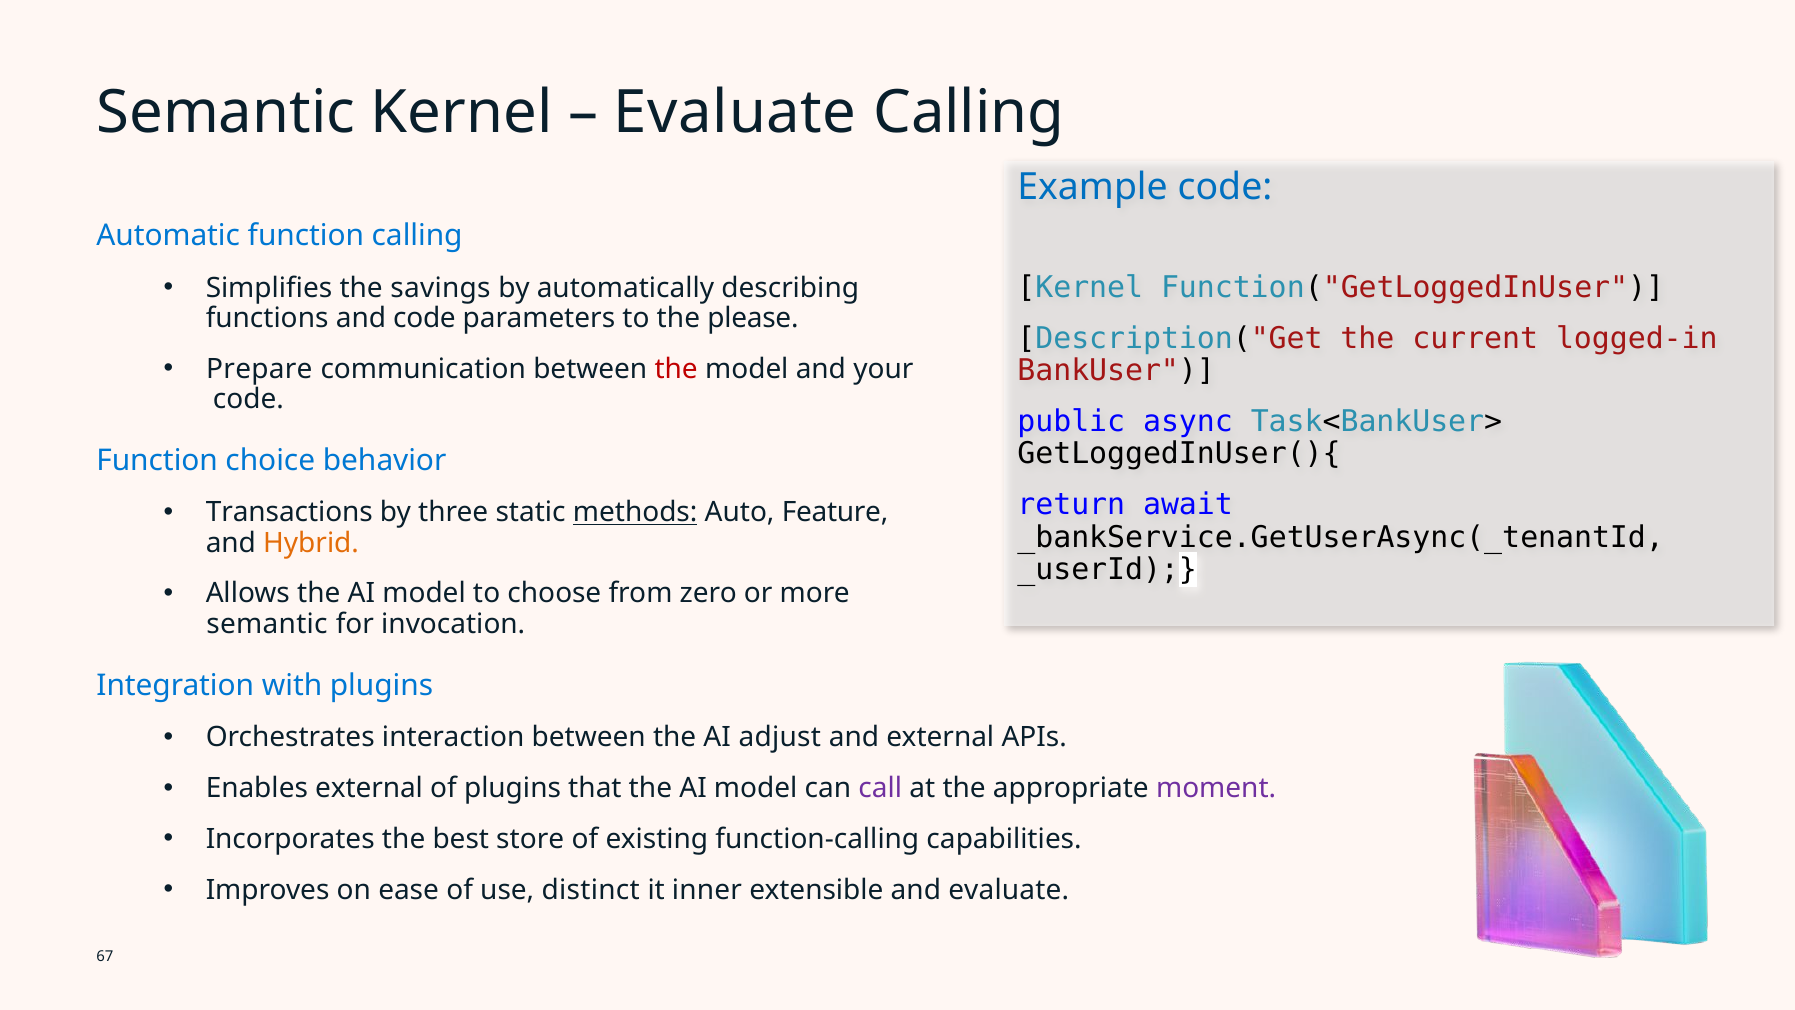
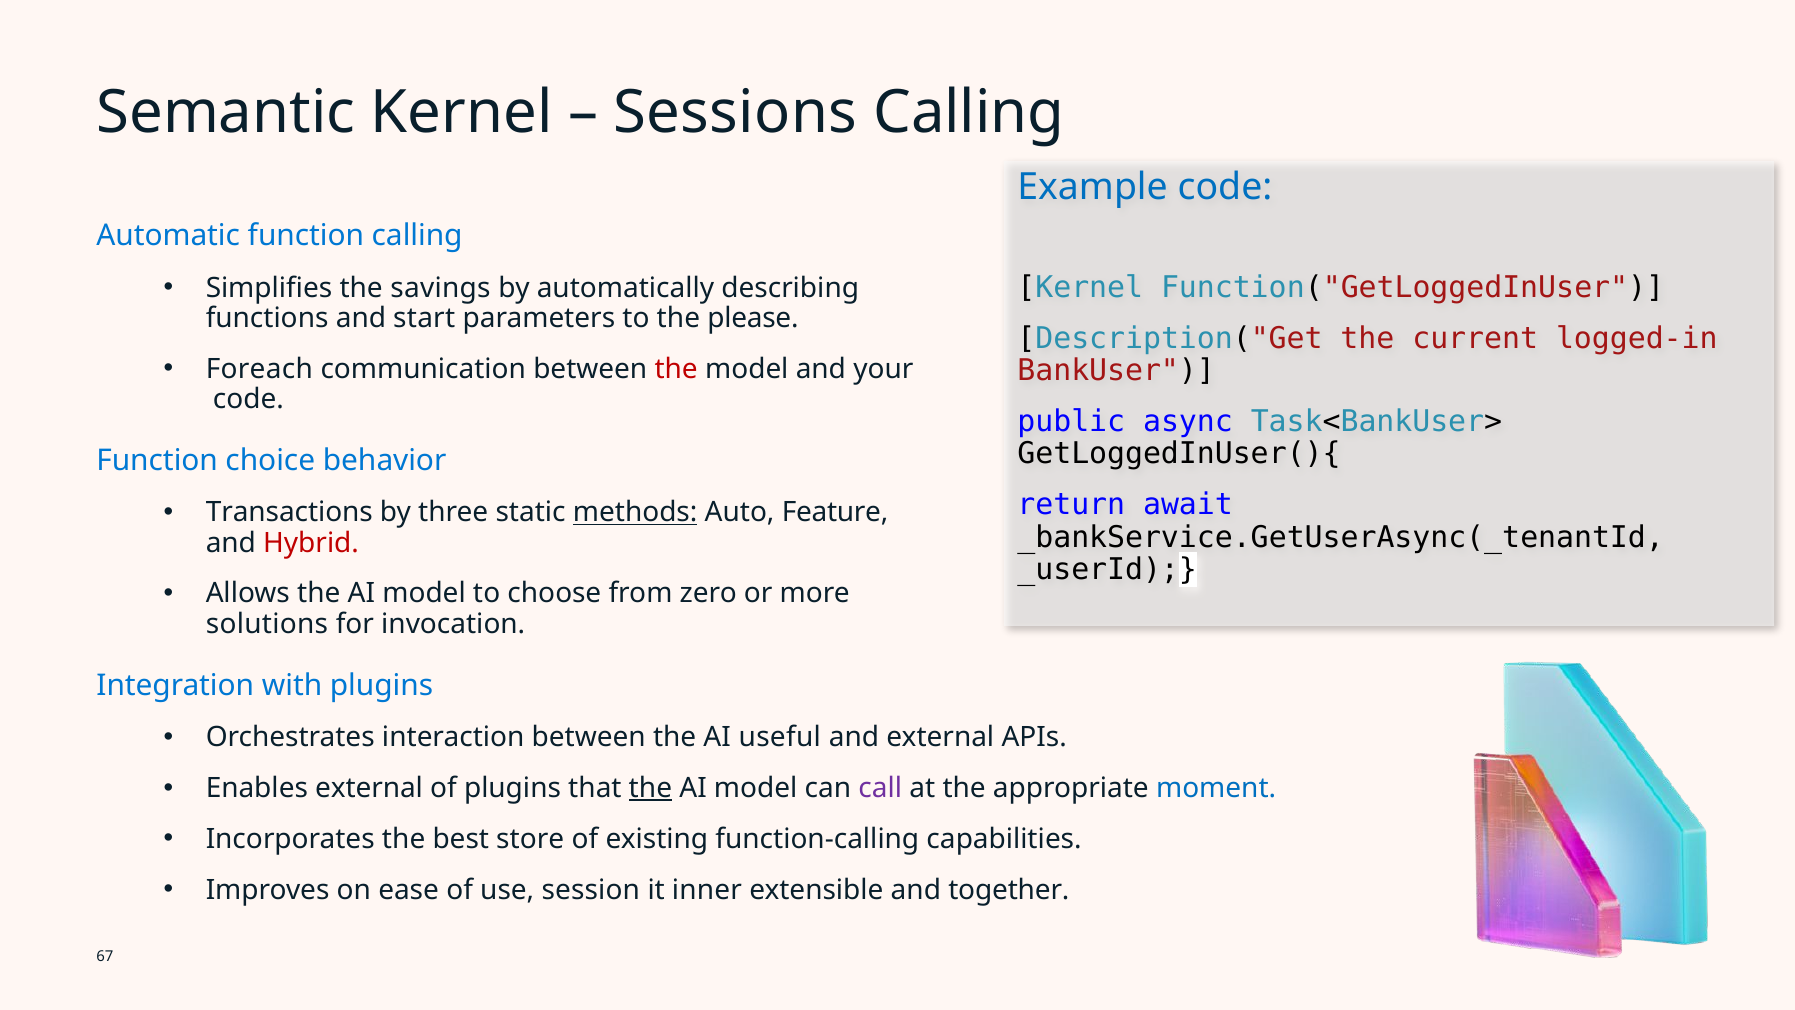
Evaluate at (735, 113): Evaluate -> Sessions
and code: code -> start
Prepare: Prepare -> Foreach
Hybrid colour: orange -> red
semantic at (267, 624): semantic -> solutions
adjust: adjust -> useful
the at (650, 788) underline: none -> present
moment colour: purple -> blue
distinct: distinct -> session
and evaluate: evaluate -> together
